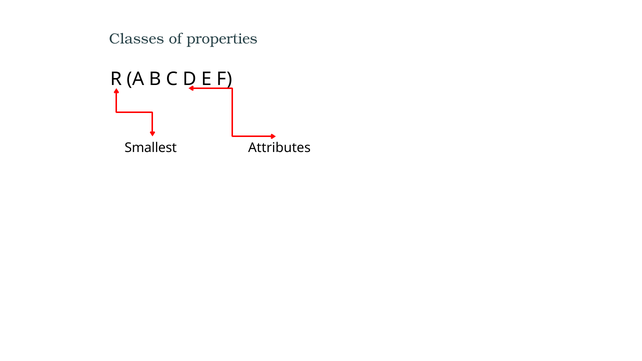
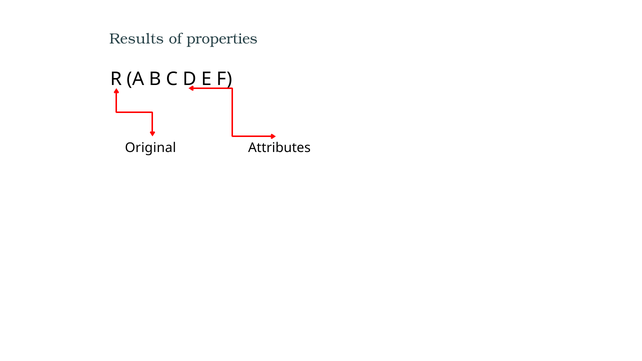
Classes: Classes -> Results
Smallest: Smallest -> Original
